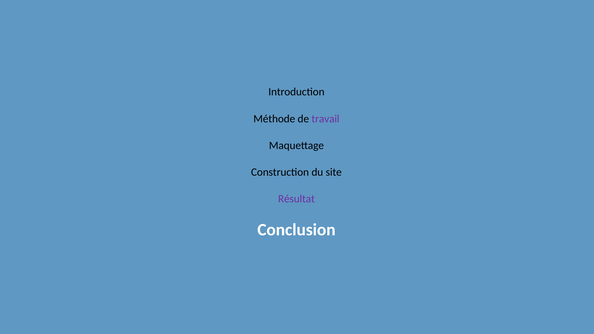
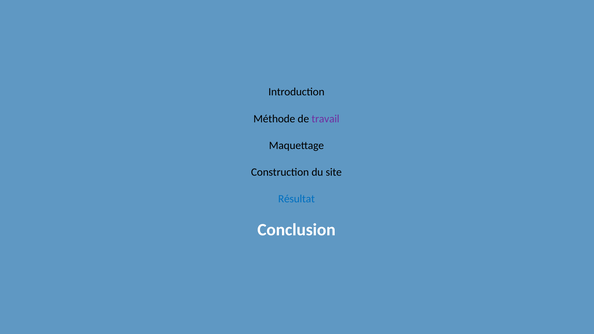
Résultat colour: purple -> blue
